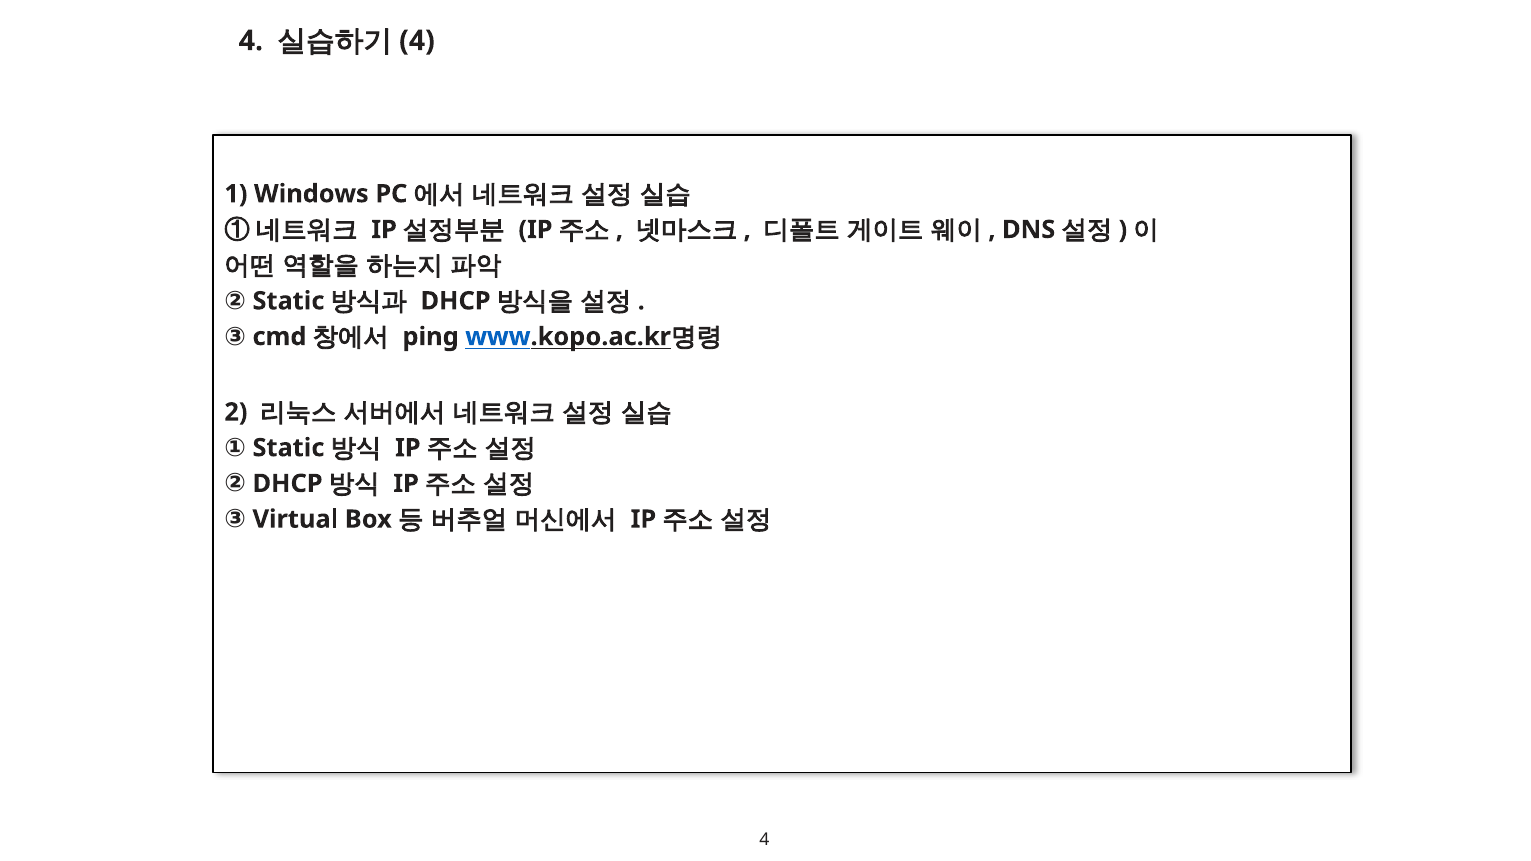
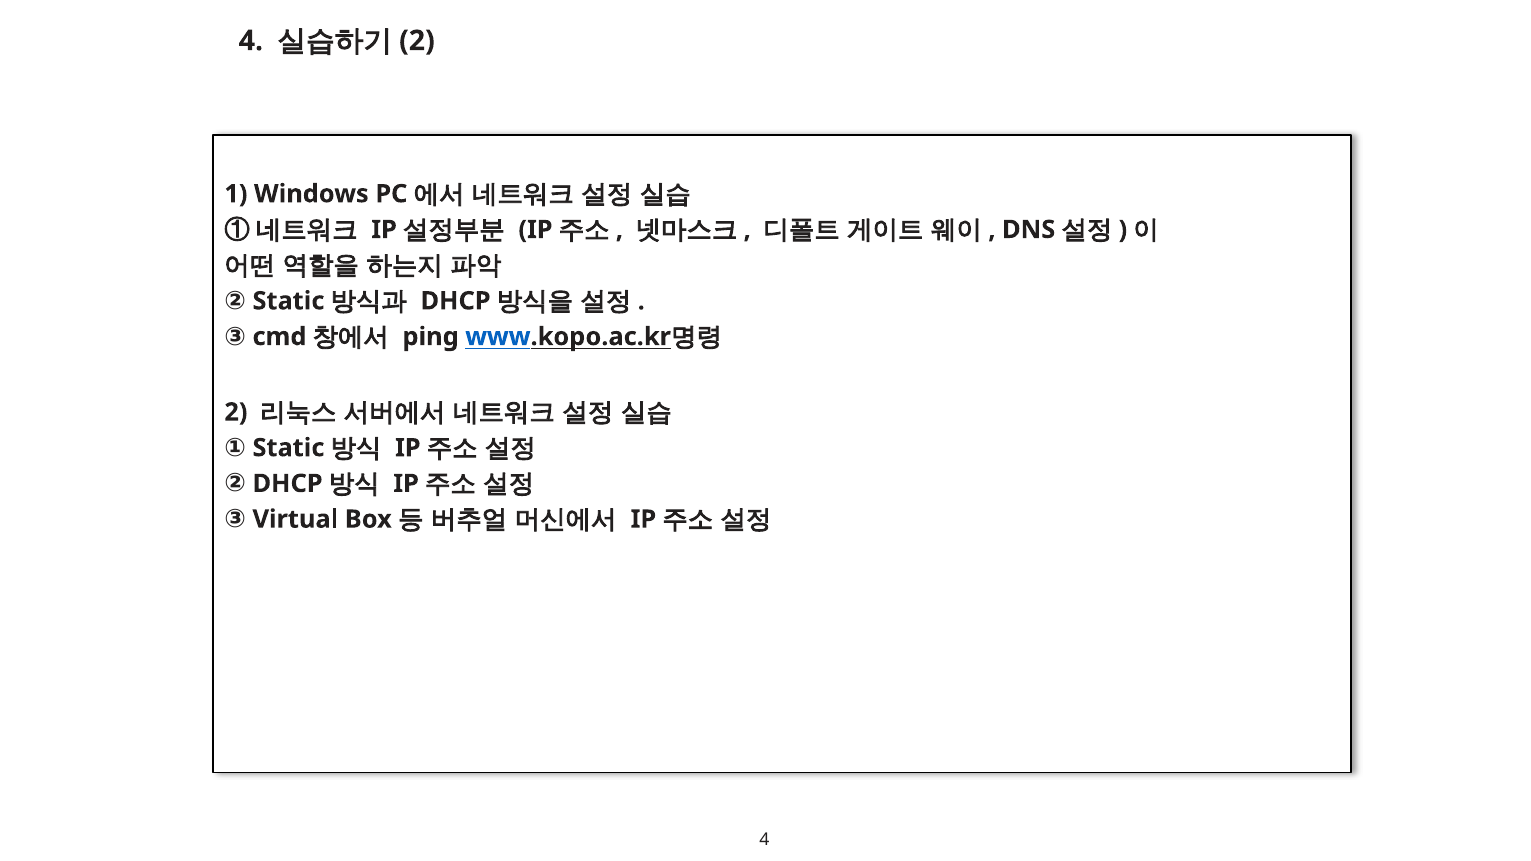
4 at (417, 41): 4 -> 2
